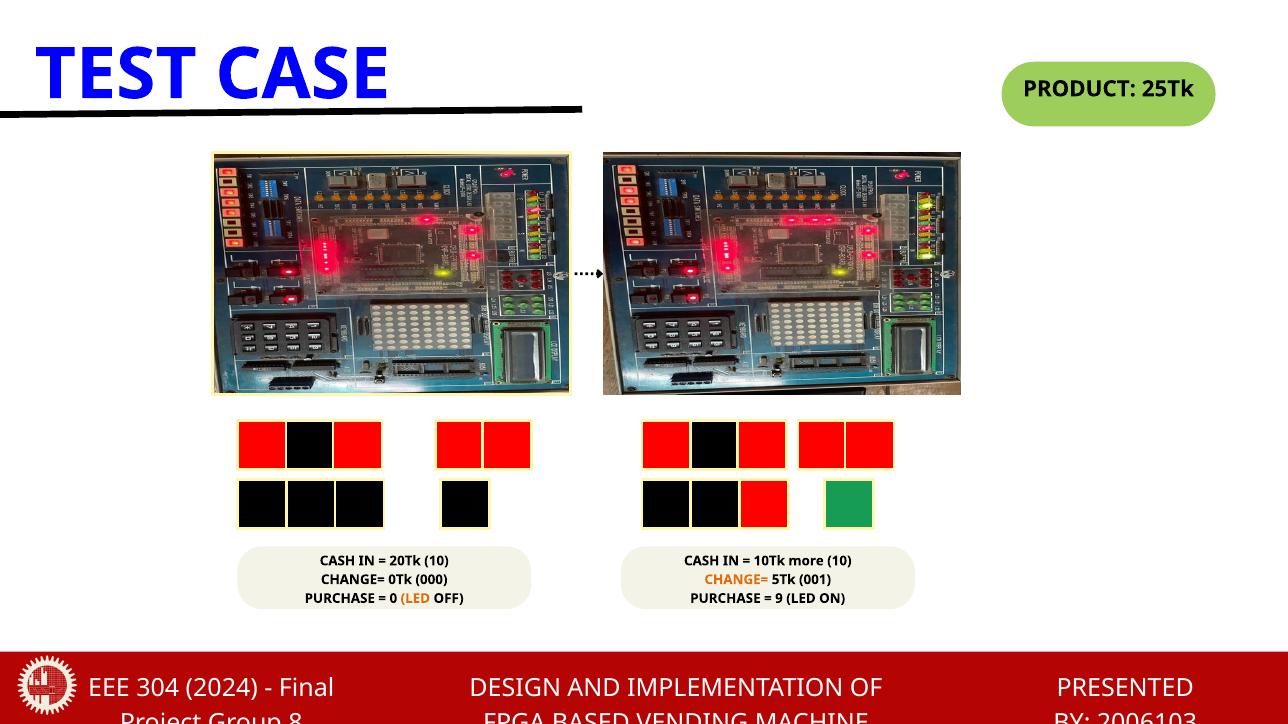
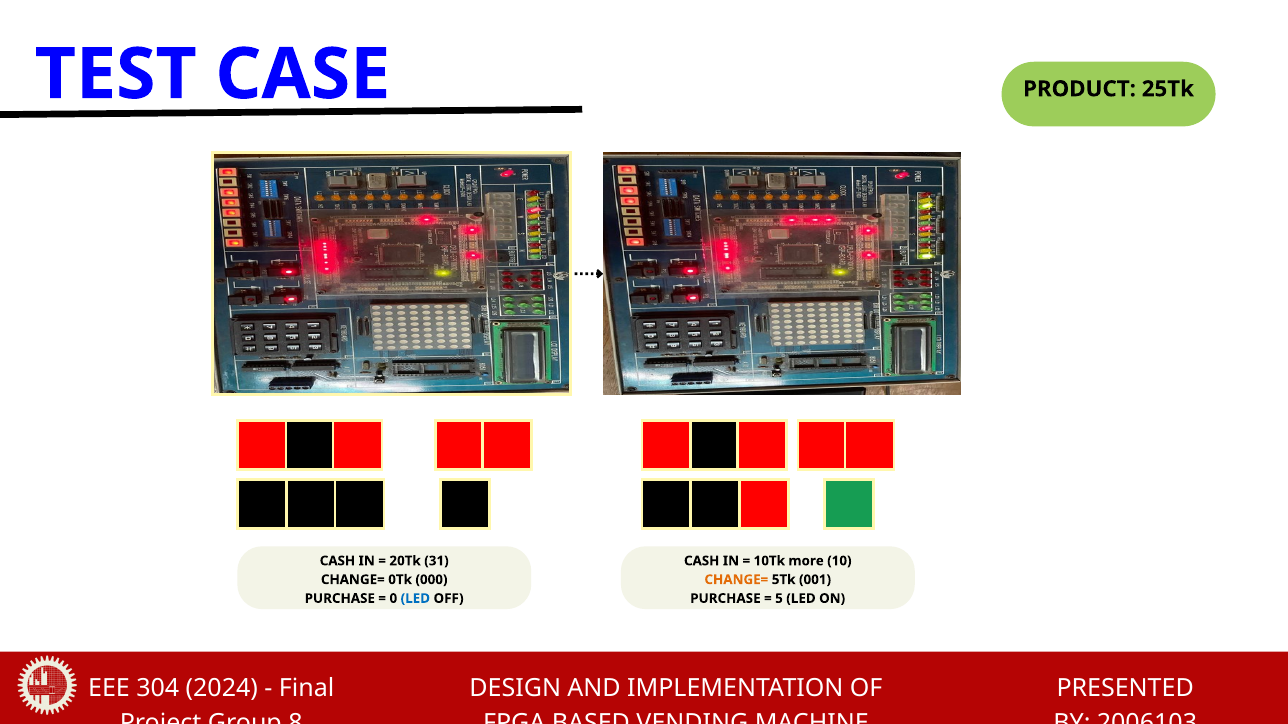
20Tk 10: 10 -> 31
LED at (415, 599) colour: orange -> blue
9: 9 -> 5
